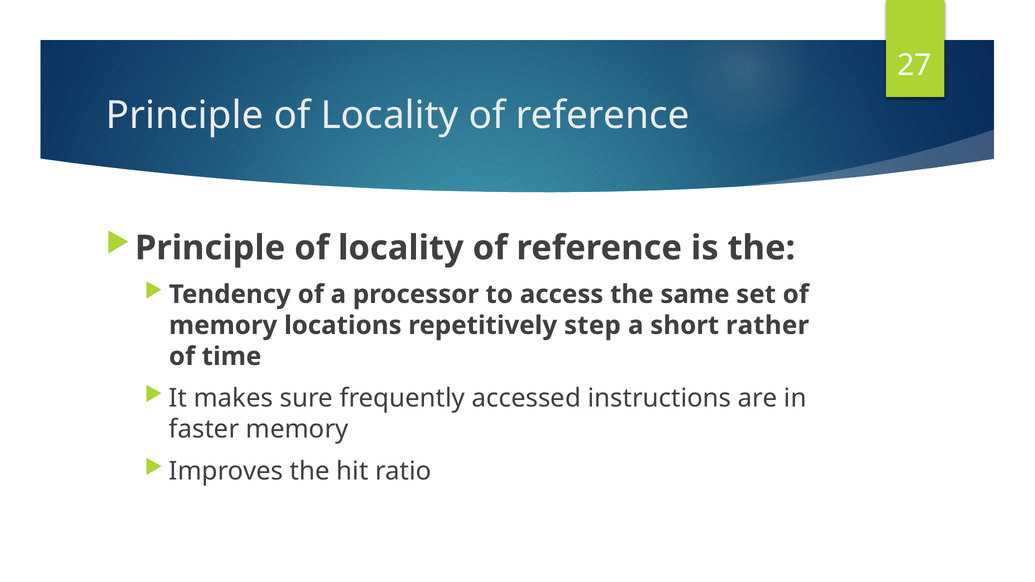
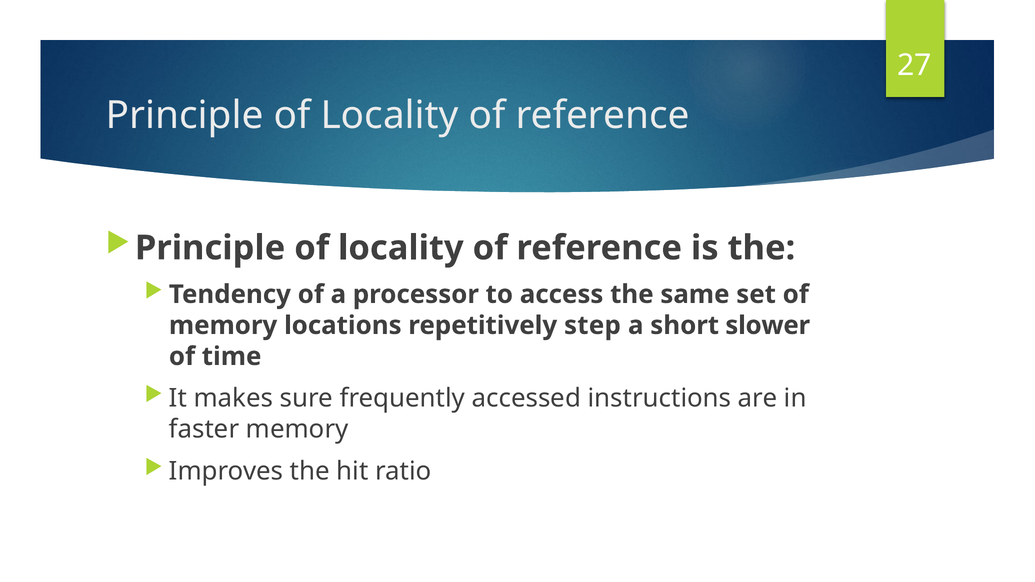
rather: rather -> slower
